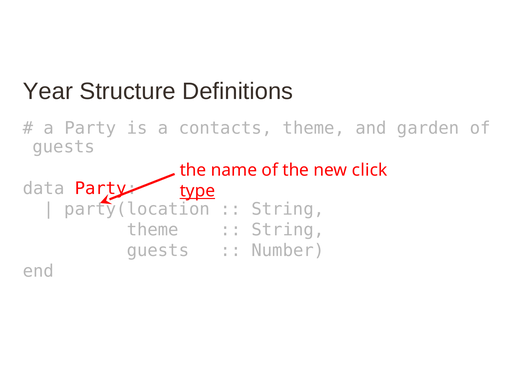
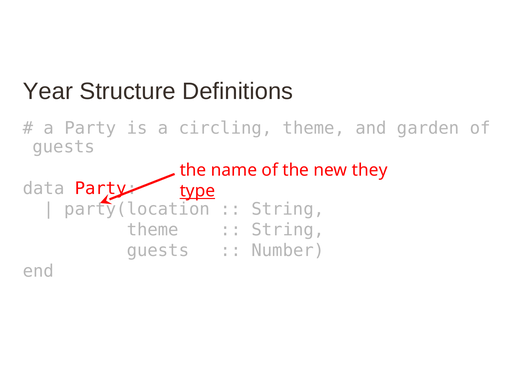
contacts: contacts -> circling
click: click -> they
